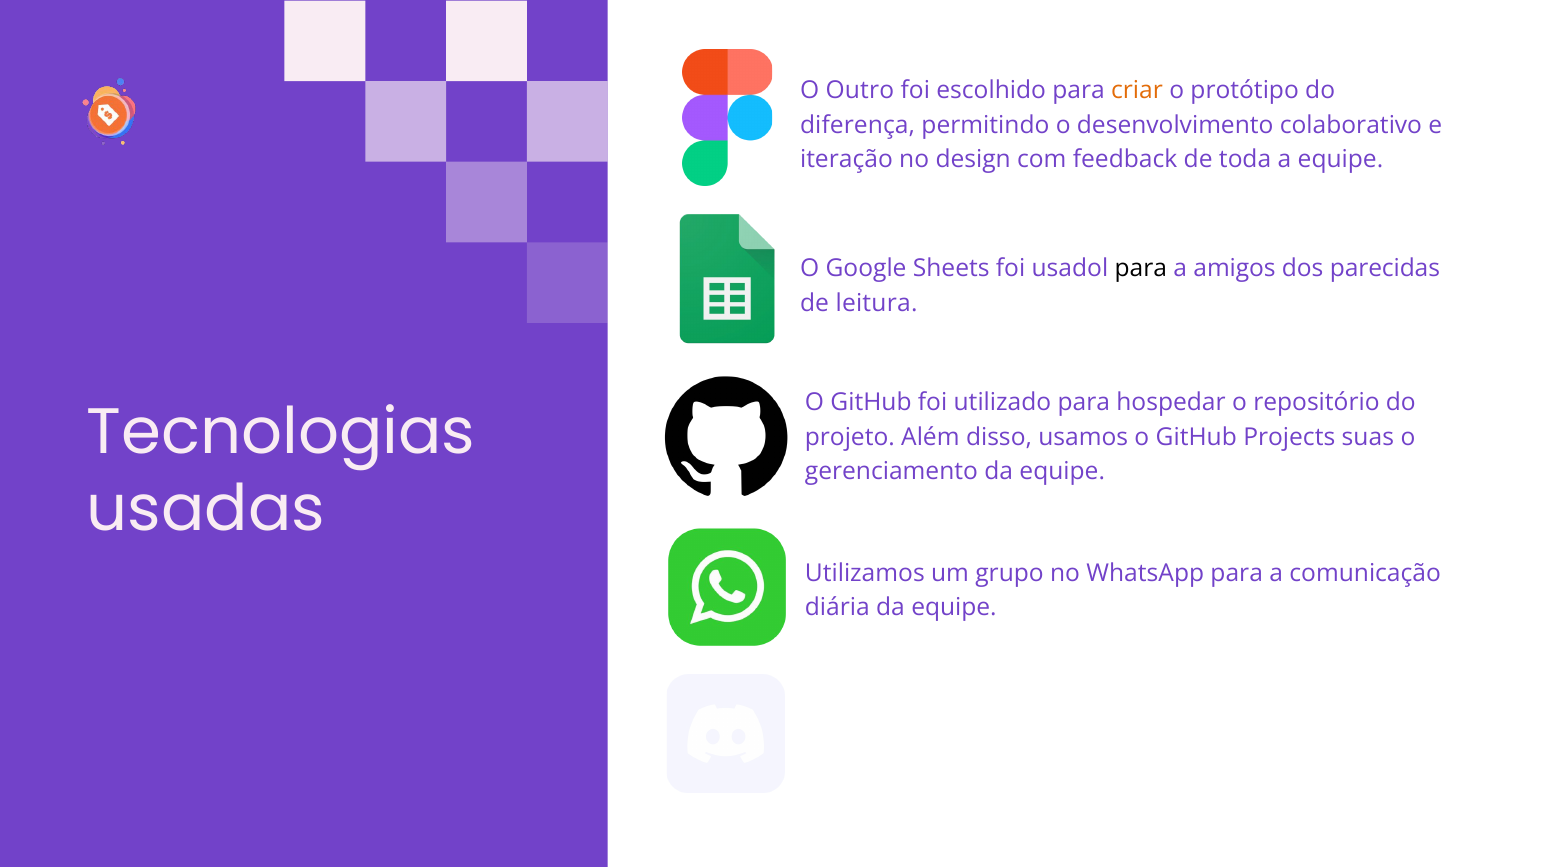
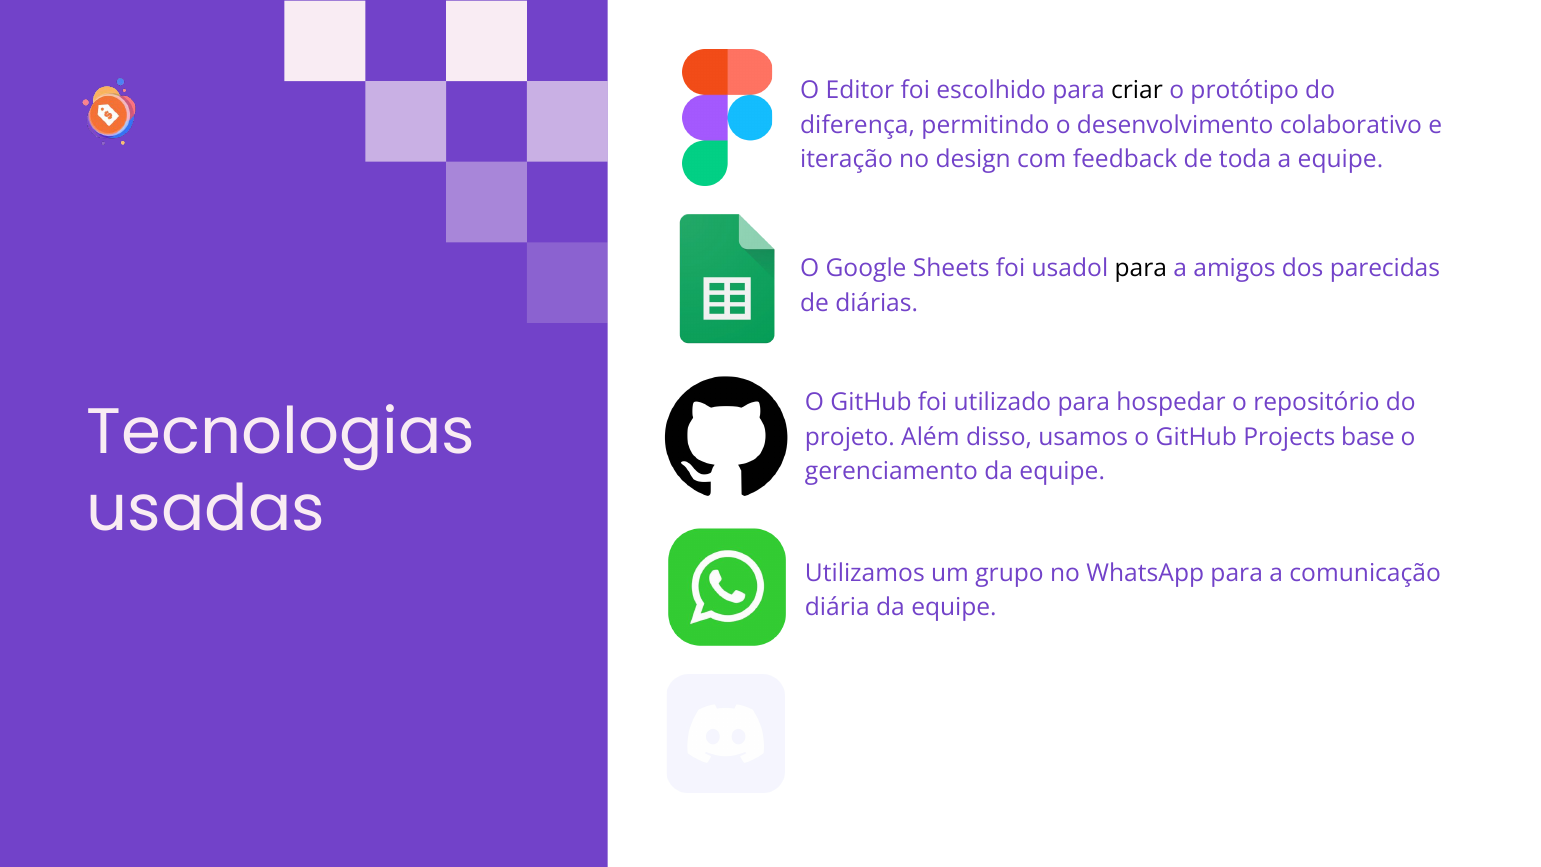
Outro: Outro -> Editor
criar colour: orange -> black
leitura: leitura -> diárias
suas: suas -> base
